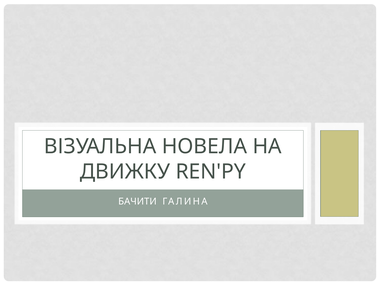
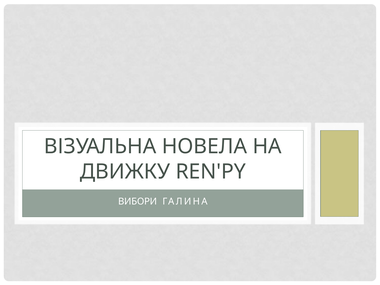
БАЧИТИ: БАЧИТИ -> ВИБОРИ
